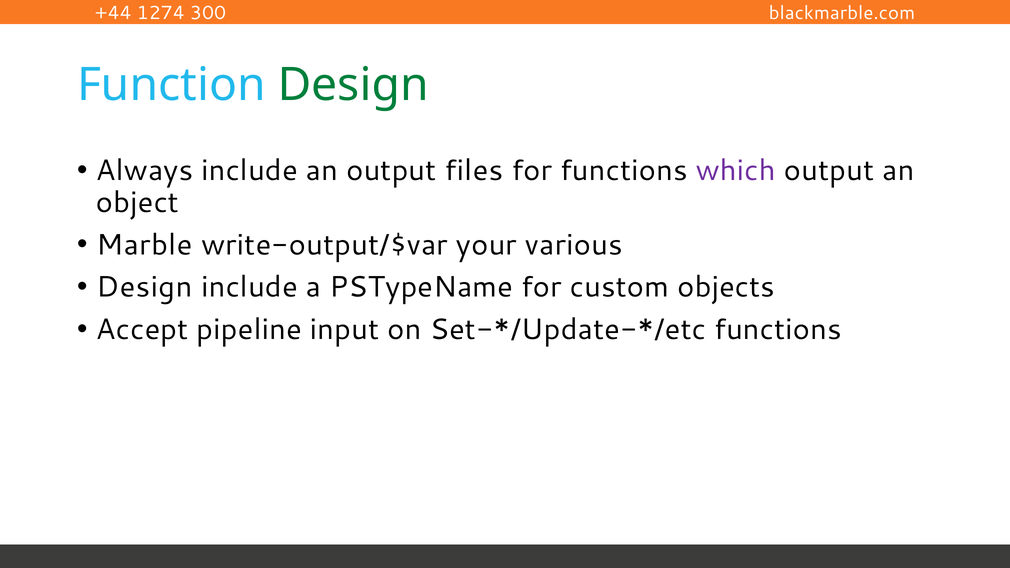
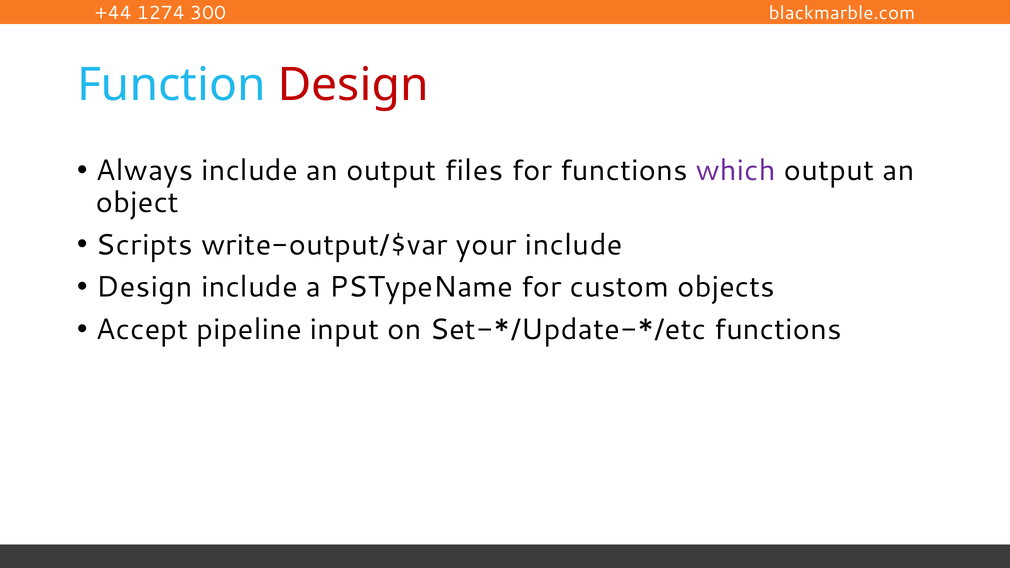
Design at (353, 85) colour: green -> red
Marble: Marble -> Scripts
your various: various -> include
